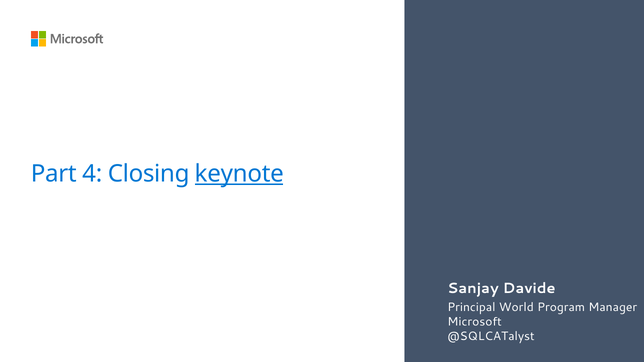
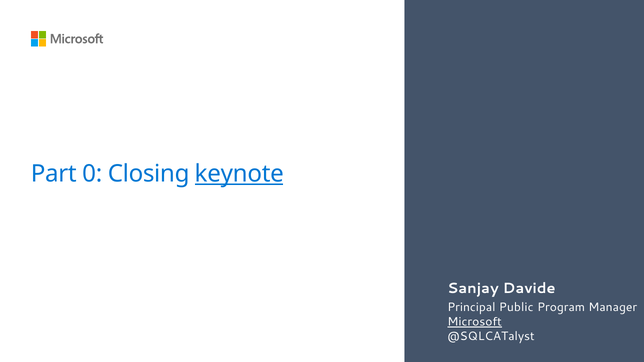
4: 4 -> 0
World: World -> Public
Microsoft underline: none -> present
